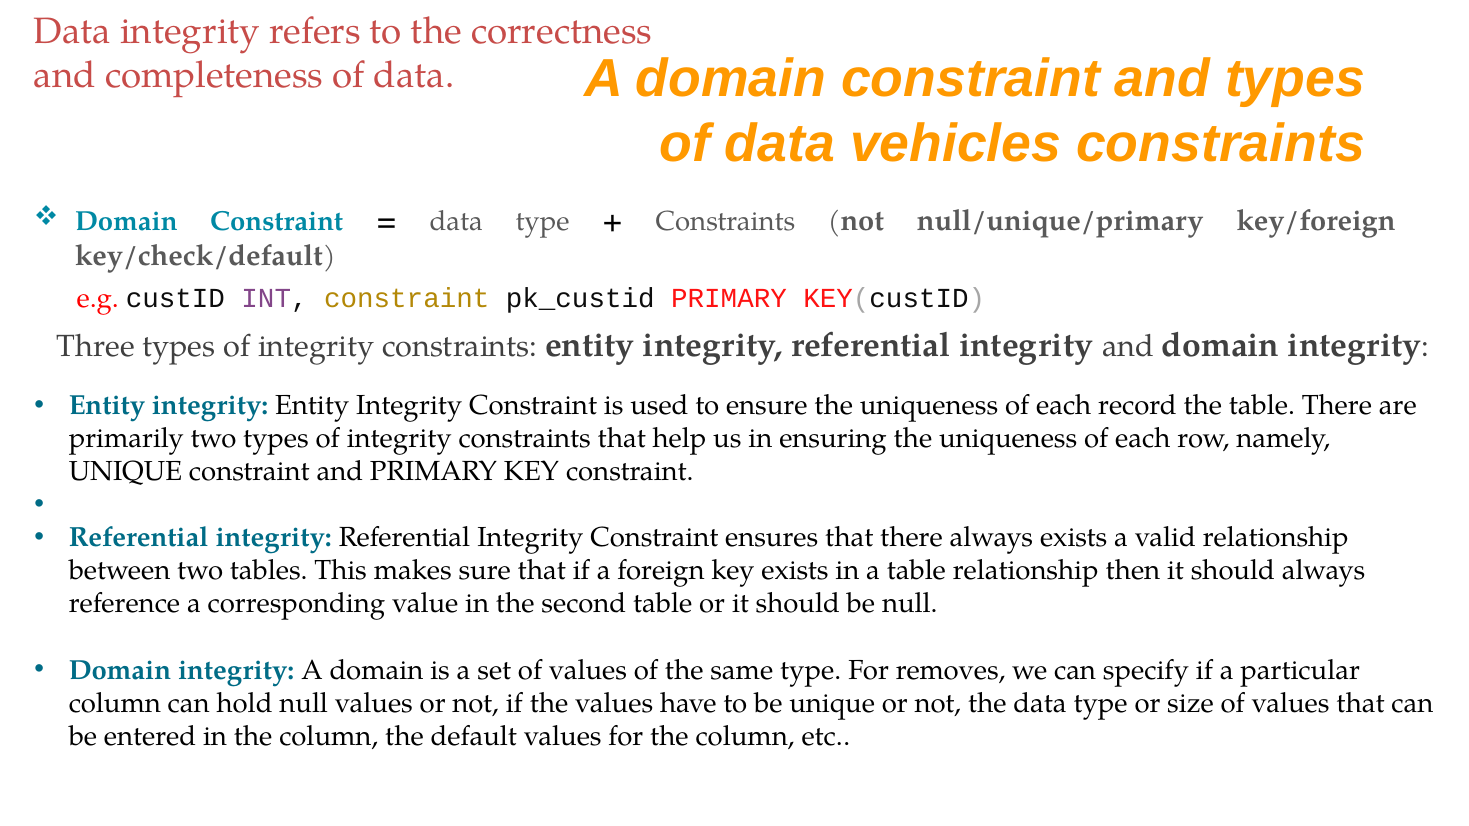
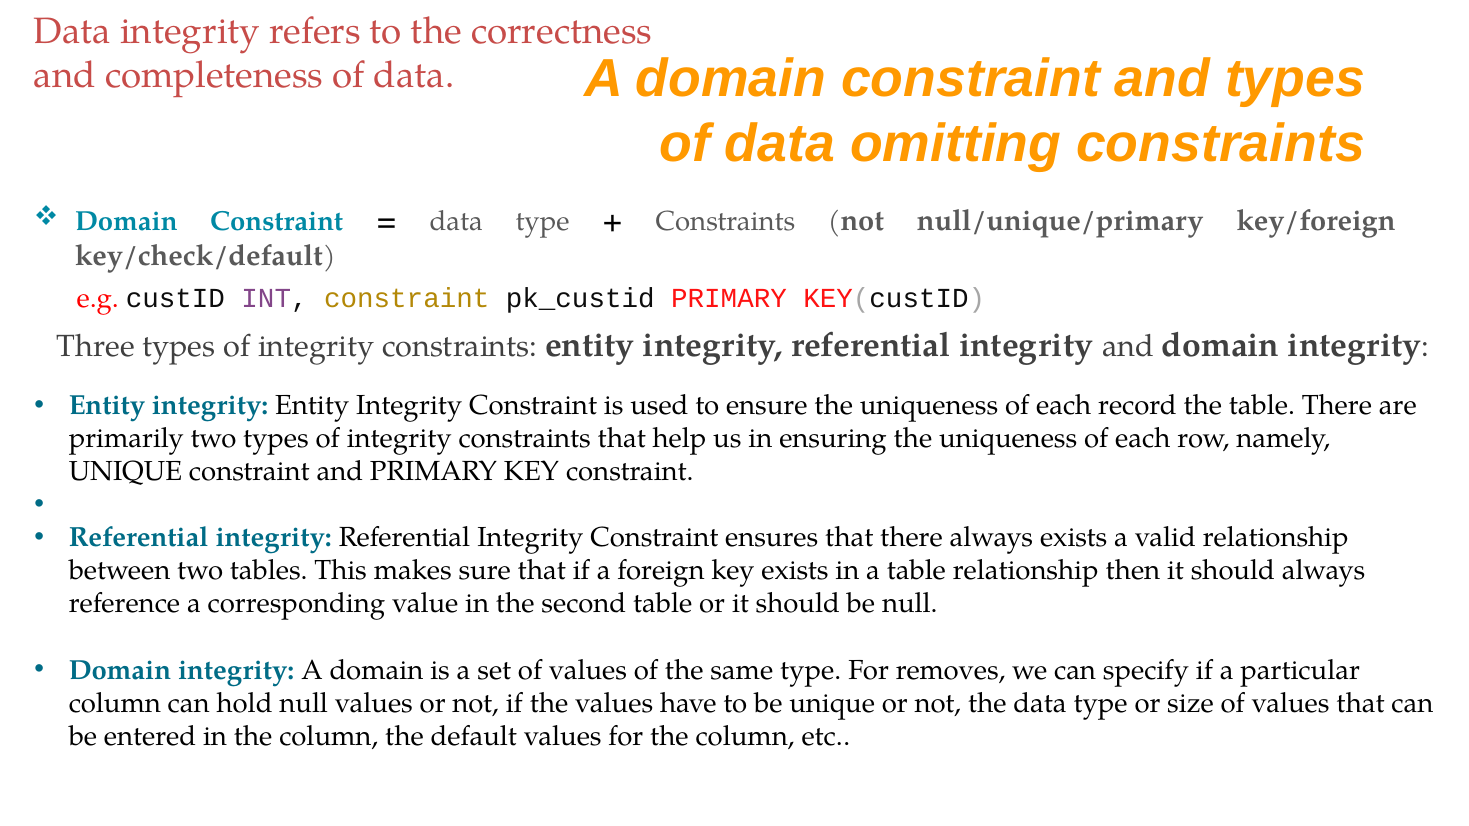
vehicles: vehicles -> omitting
